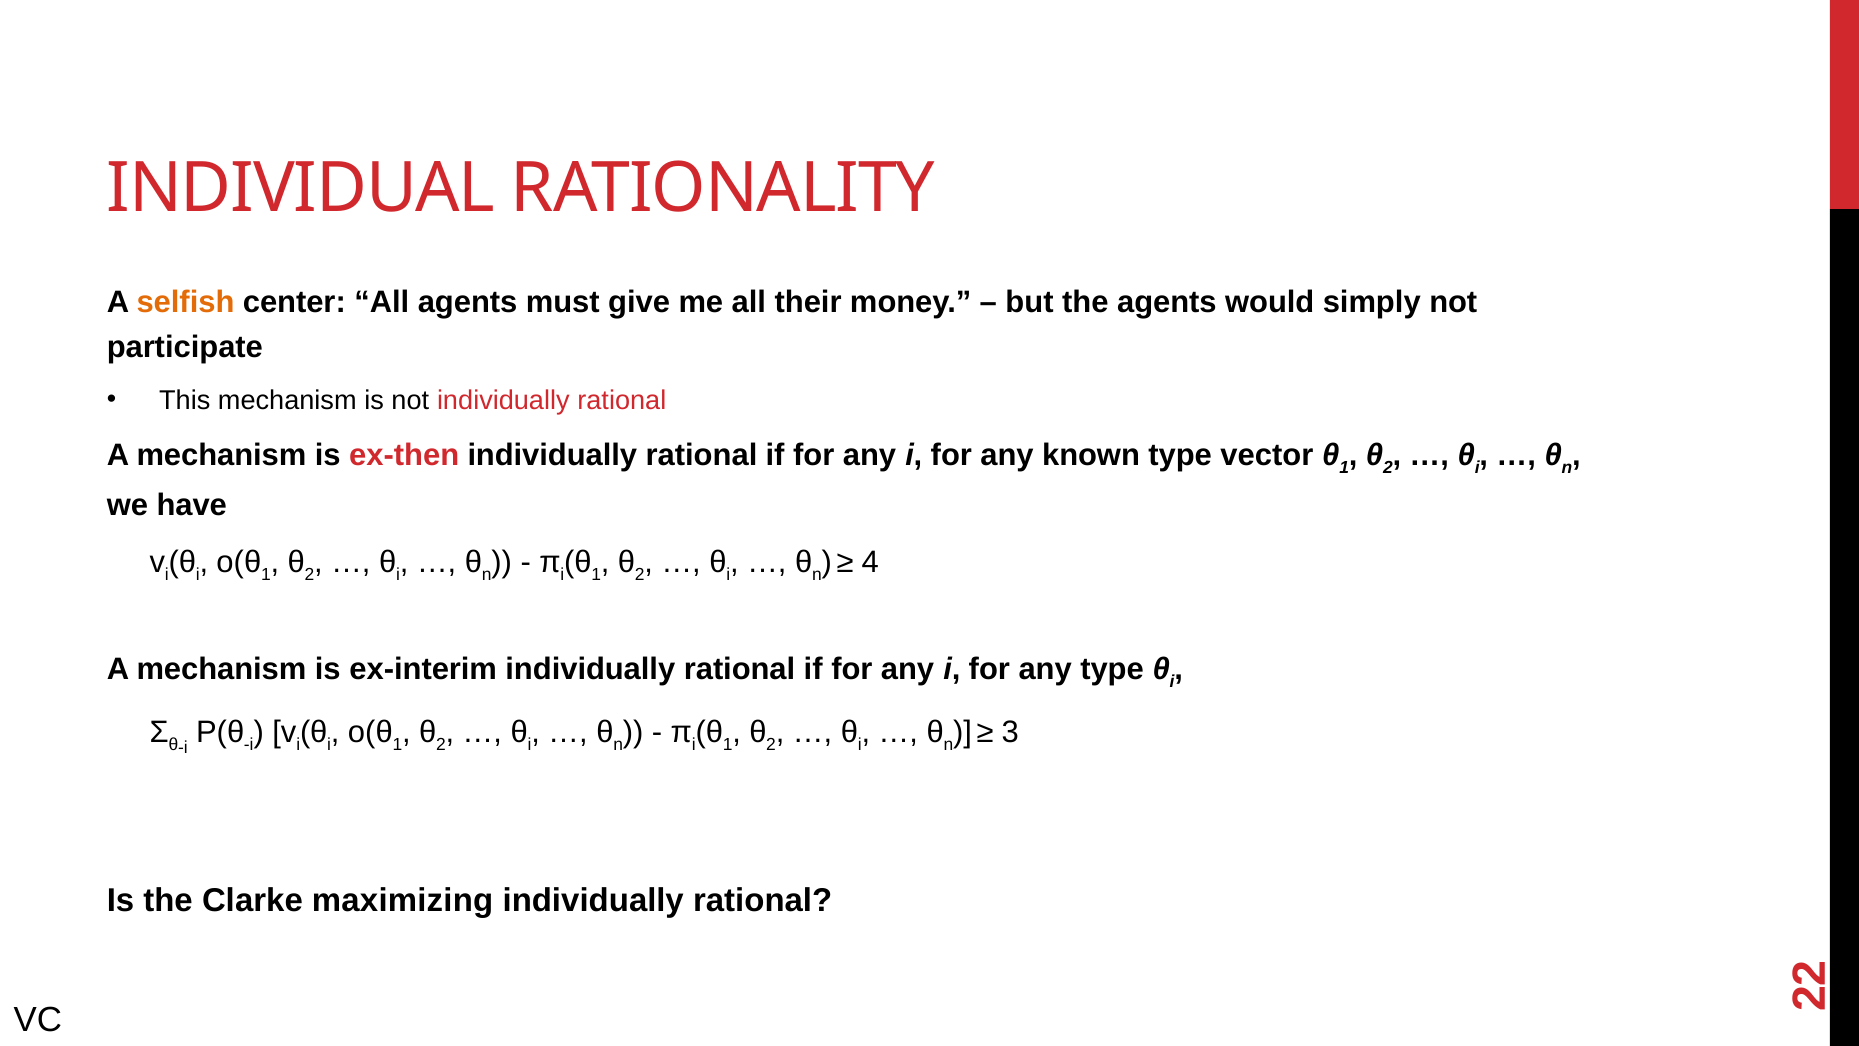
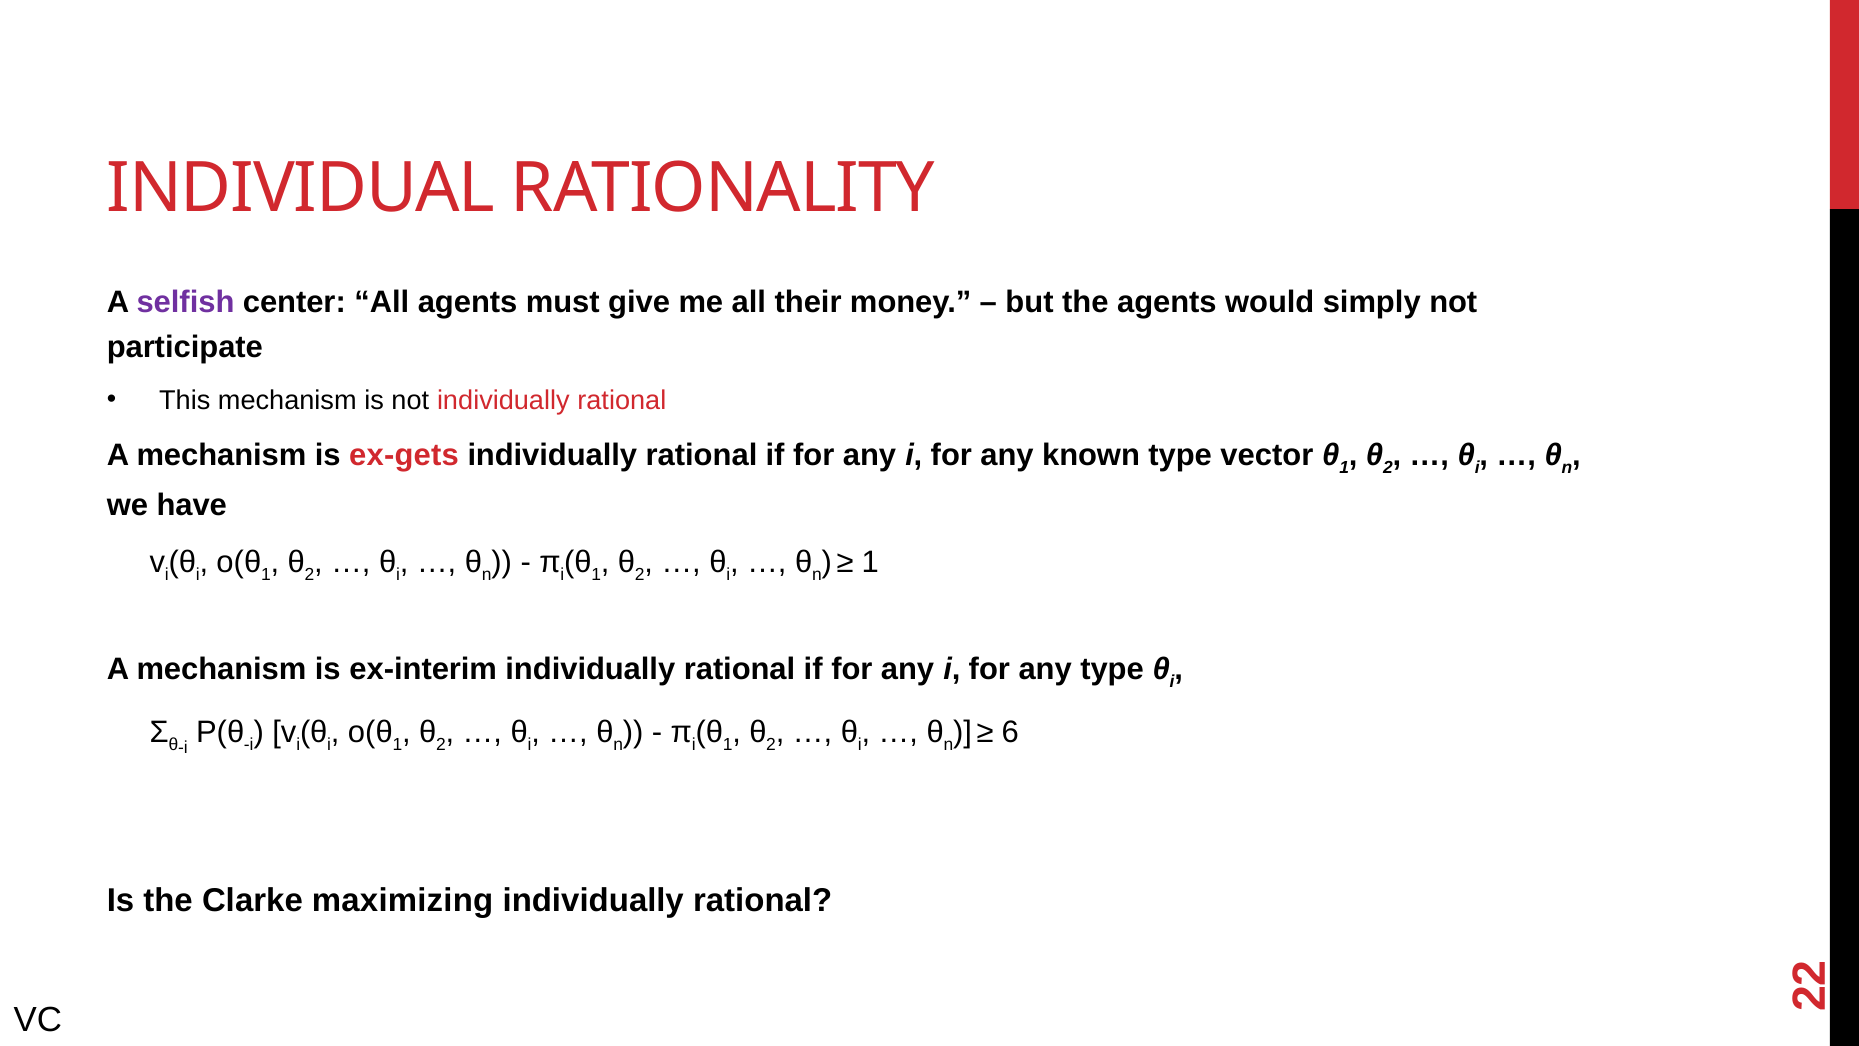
selfish colour: orange -> purple
ex-then: ex-then -> ex-gets
4 at (870, 563): 4 -> 1
3: 3 -> 6
